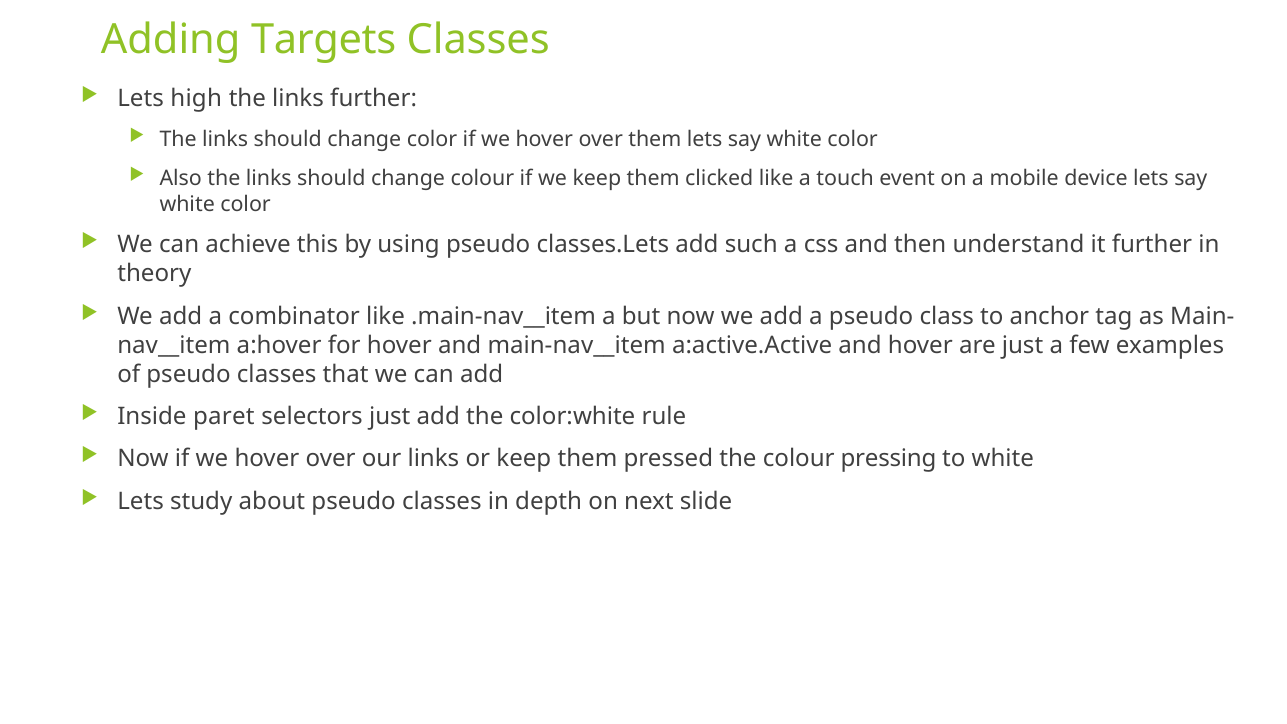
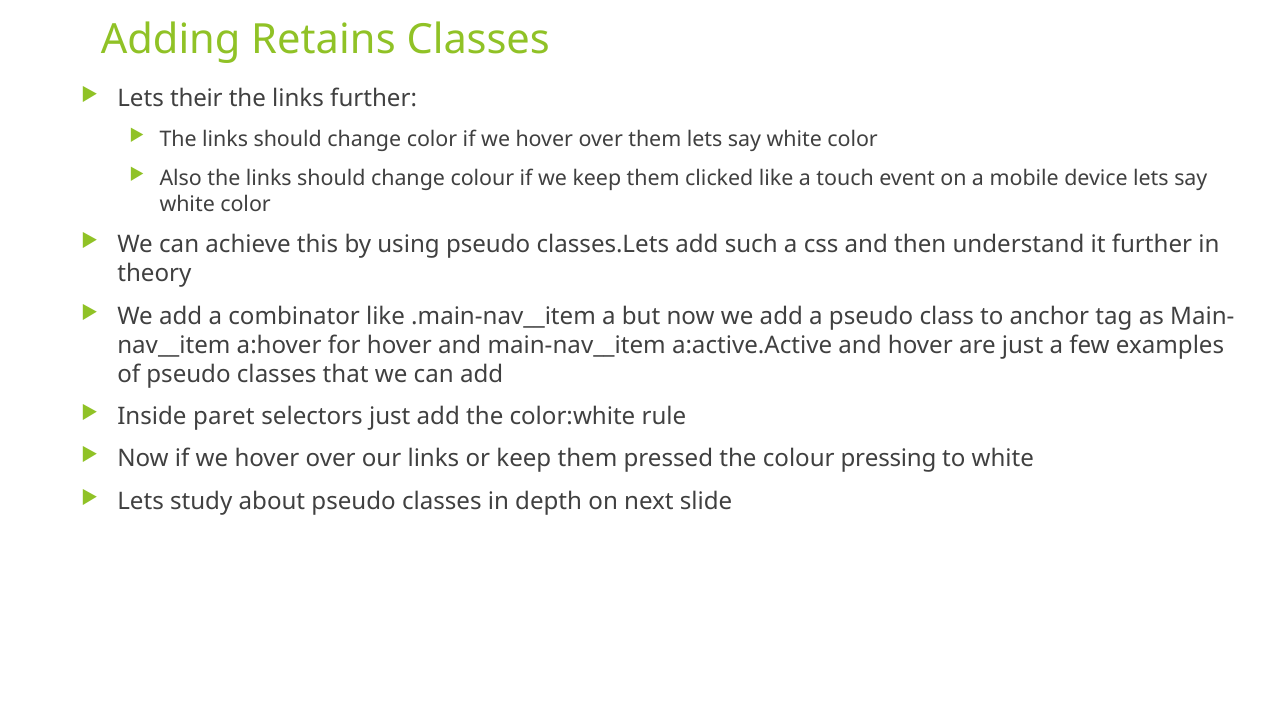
Targets: Targets -> Retains
high: high -> their
